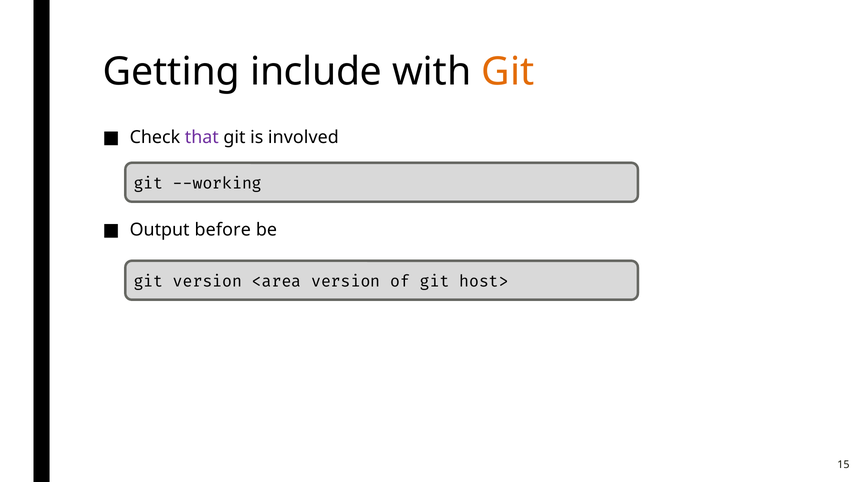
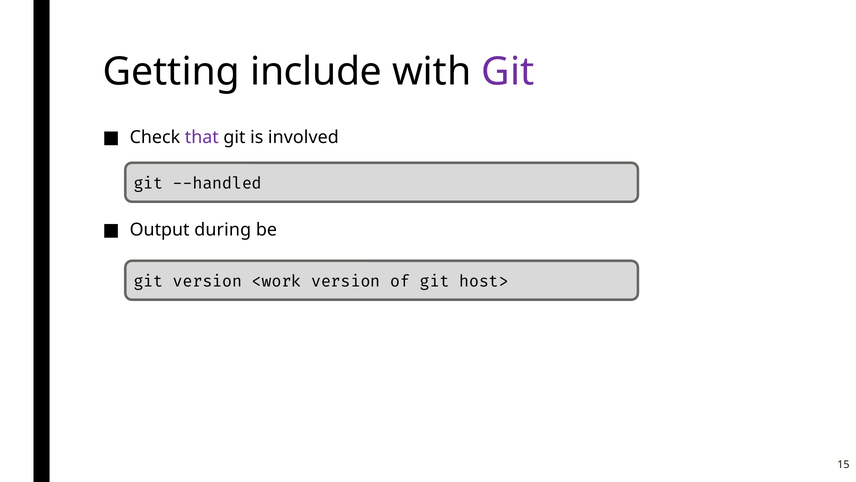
Git at (508, 72) colour: orange -> purple
--working: --working -> --handled
before: before -> during
<area: <area -> <work
